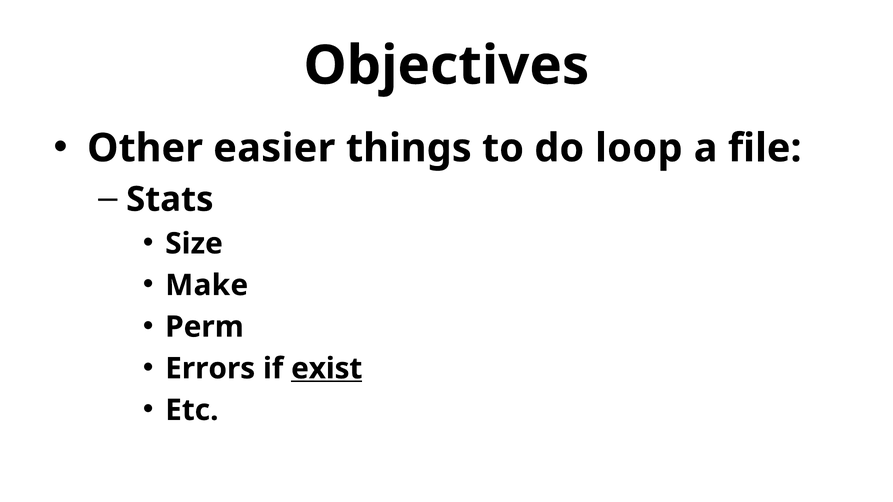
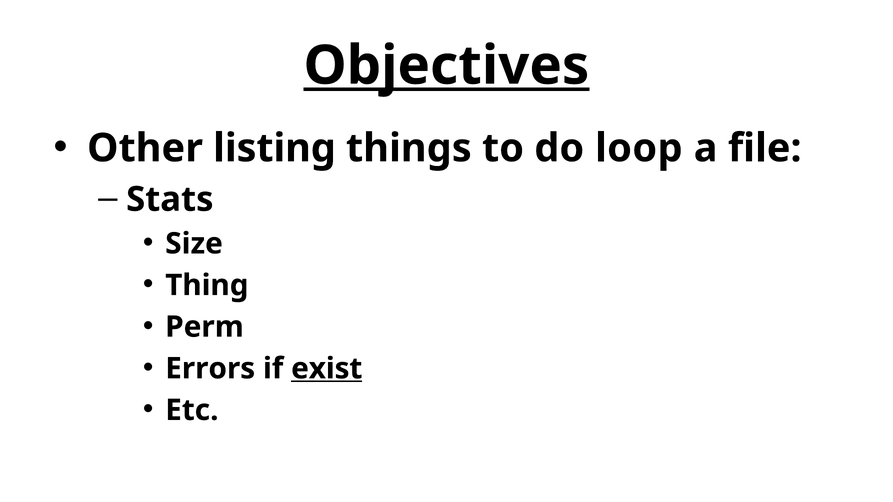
Objectives underline: none -> present
easier: easier -> listing
Make: Make -> Thing
